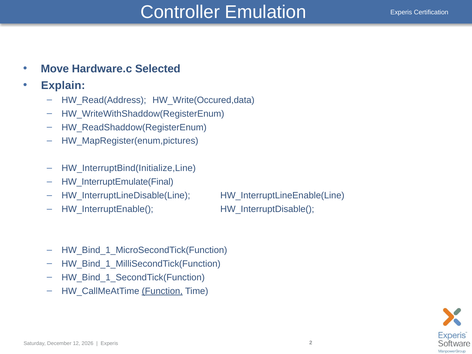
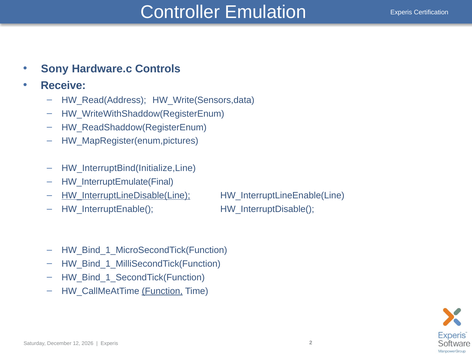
Move: Move -> Sony
Selected: Selected -> Controls
Explain: Explain -> Receive
HW_Write(Occured,data: HW_Write(Occured,data -> HW_Write(Sensors,data
HW_InterruptLineDisable(Line underline: none -> present
